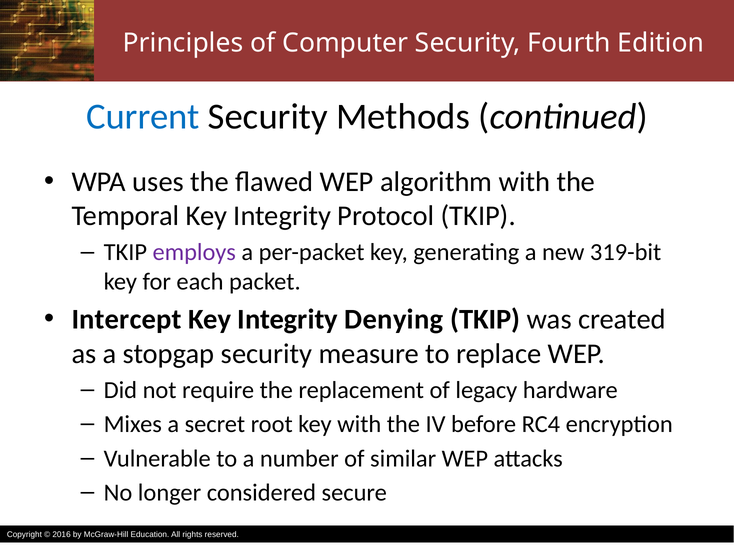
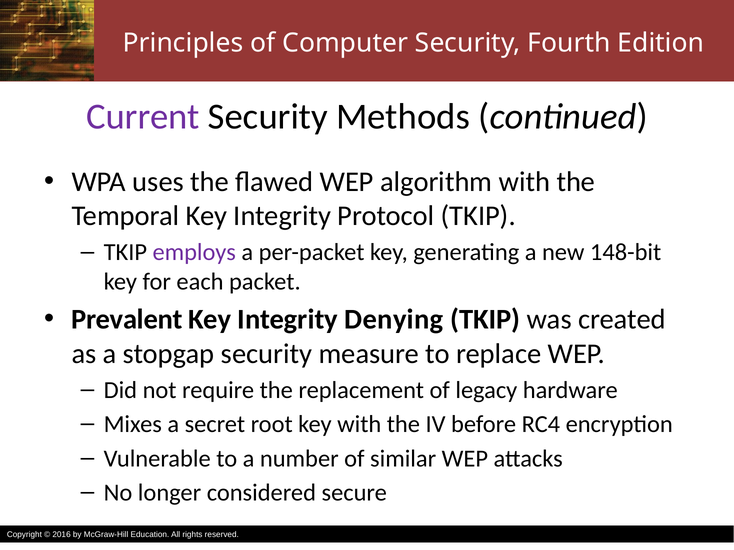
Current colour: blue -> purple
319-bit: 319-bit -> 148-bit
Intercept: Intercept -> Prevalent
